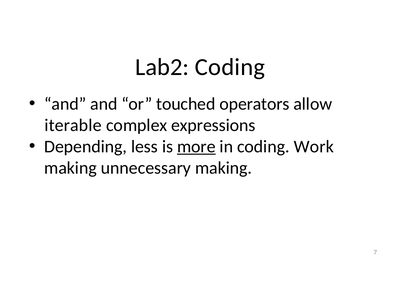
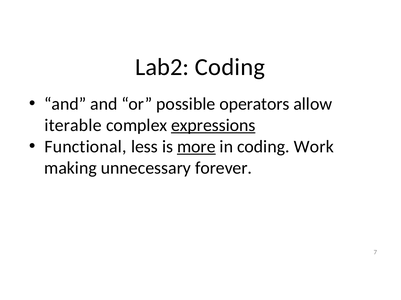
touched: touched -> possible
expressions underline: none -> present
Depending: Depending -> Functional
unnecessary making: making -> forever
